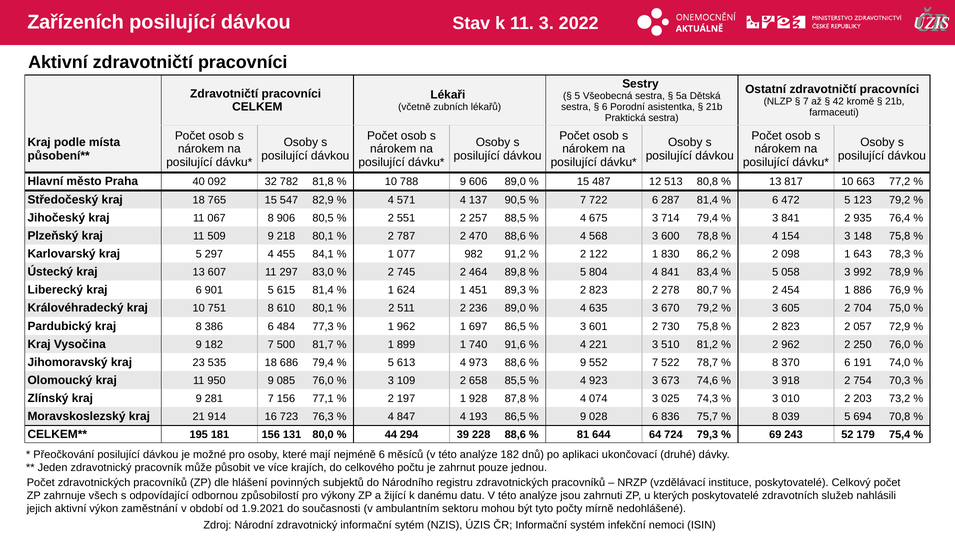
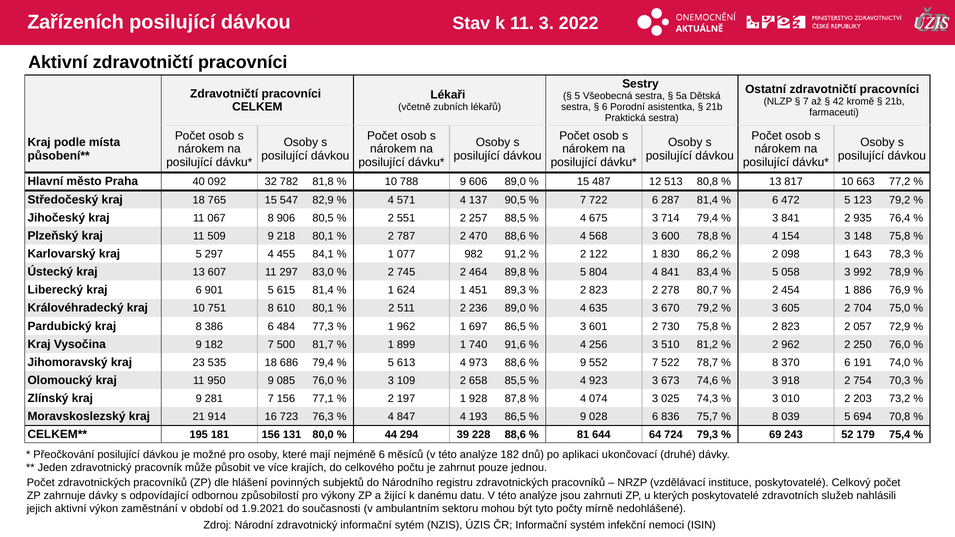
221: 221 -> 256
zahrnuje všech: všech -> dávky
